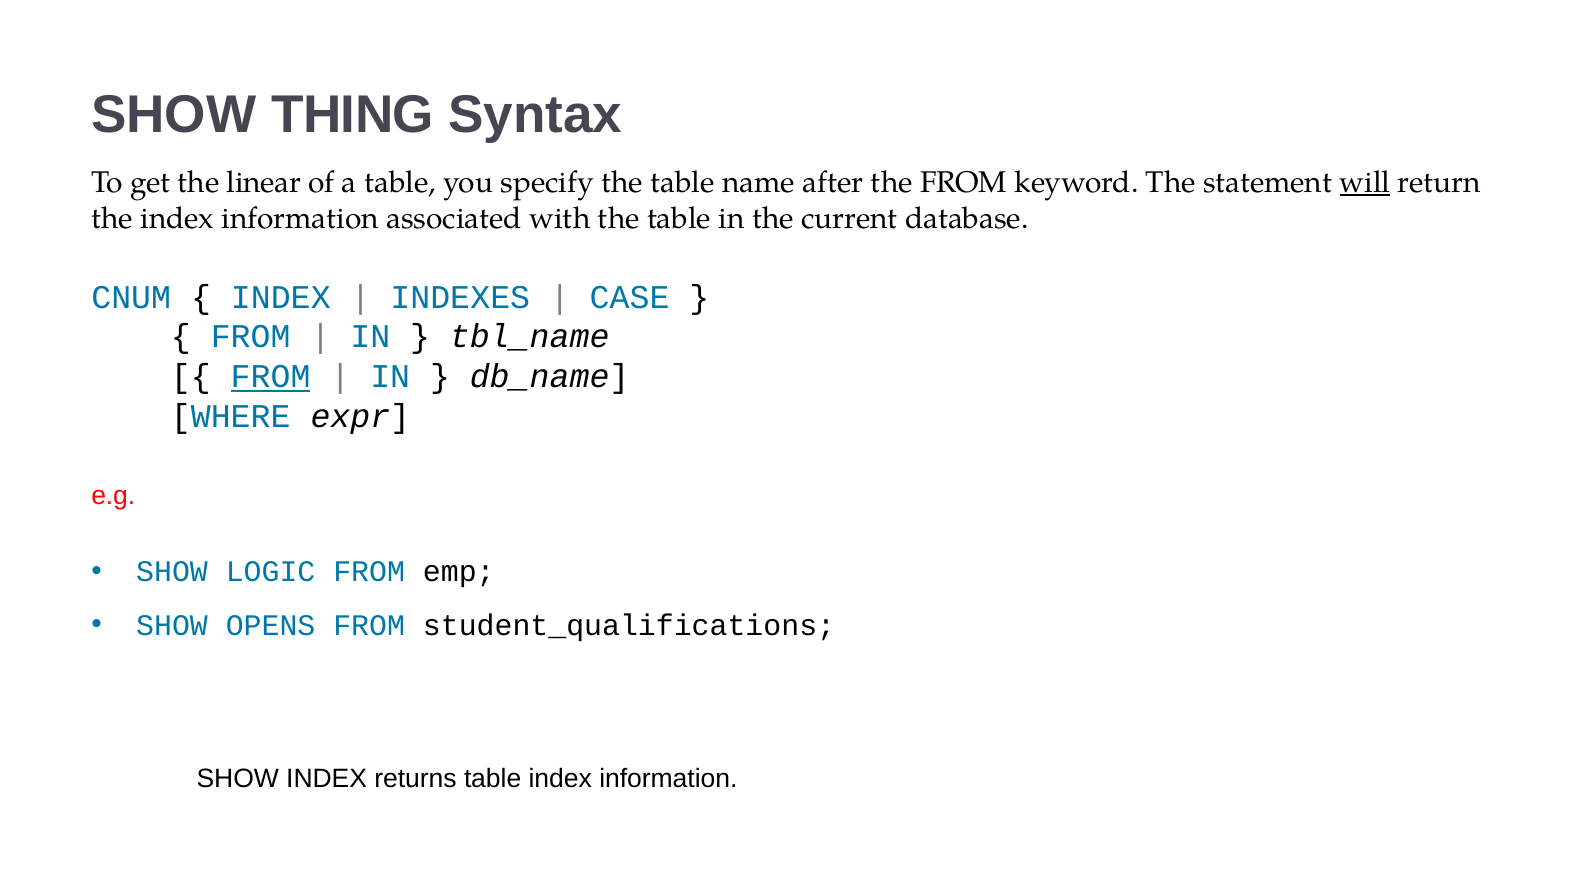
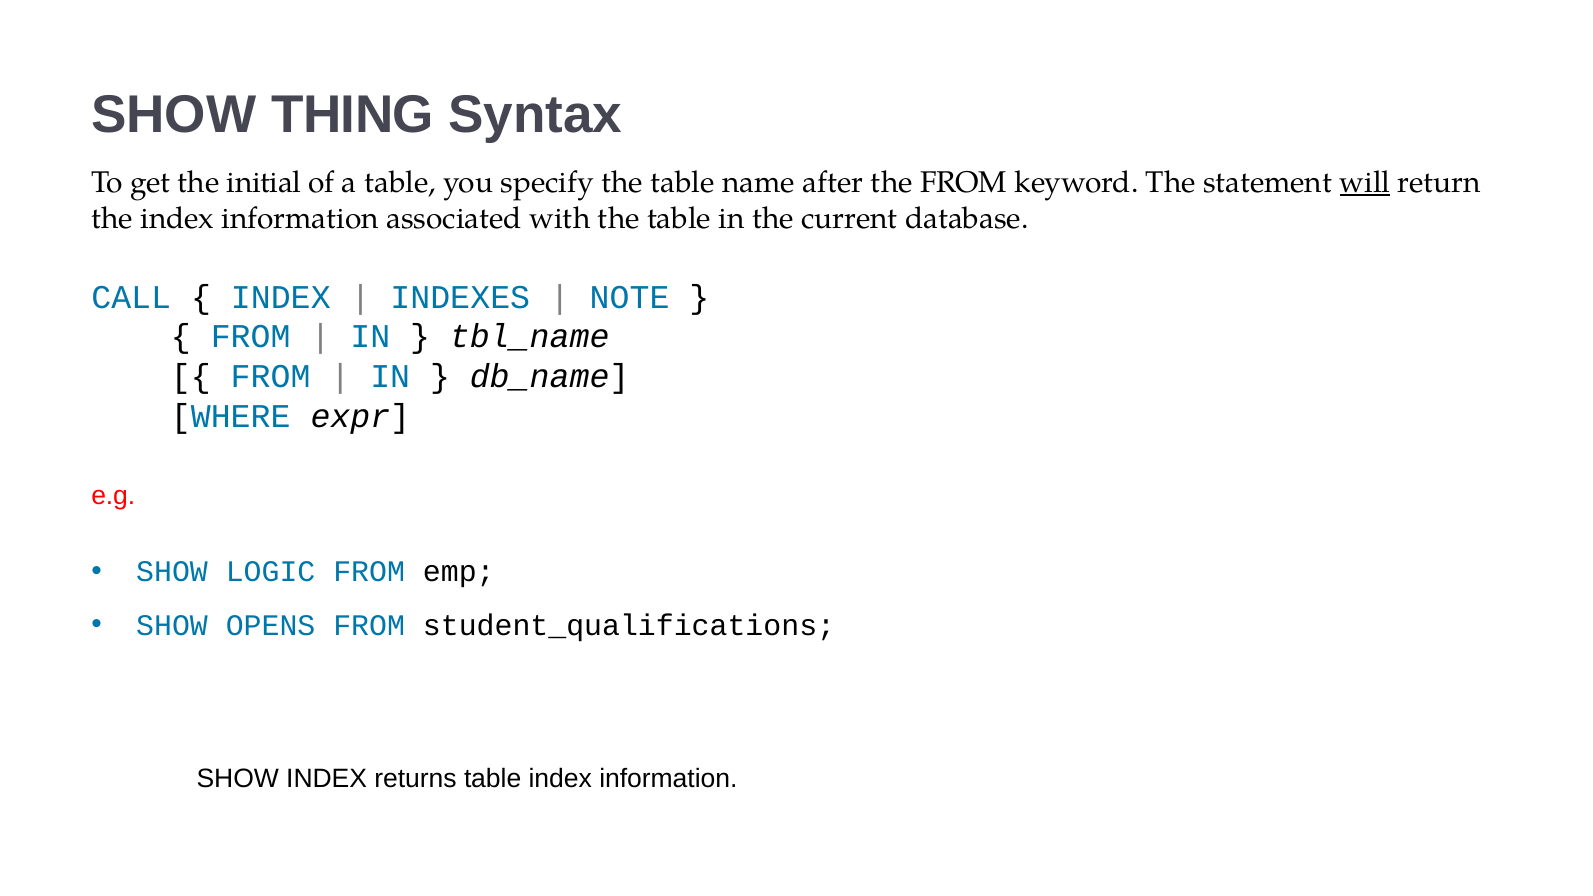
linear: linear -> initial
CNUM: CNUM -> CALL
CASE: CASE -> NOTE
FROM at (271, 377) underline: present -> none
